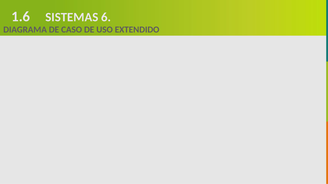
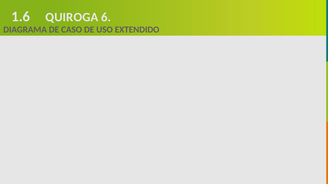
SISTEMAS: SISTEMAS -> QUIROGA
